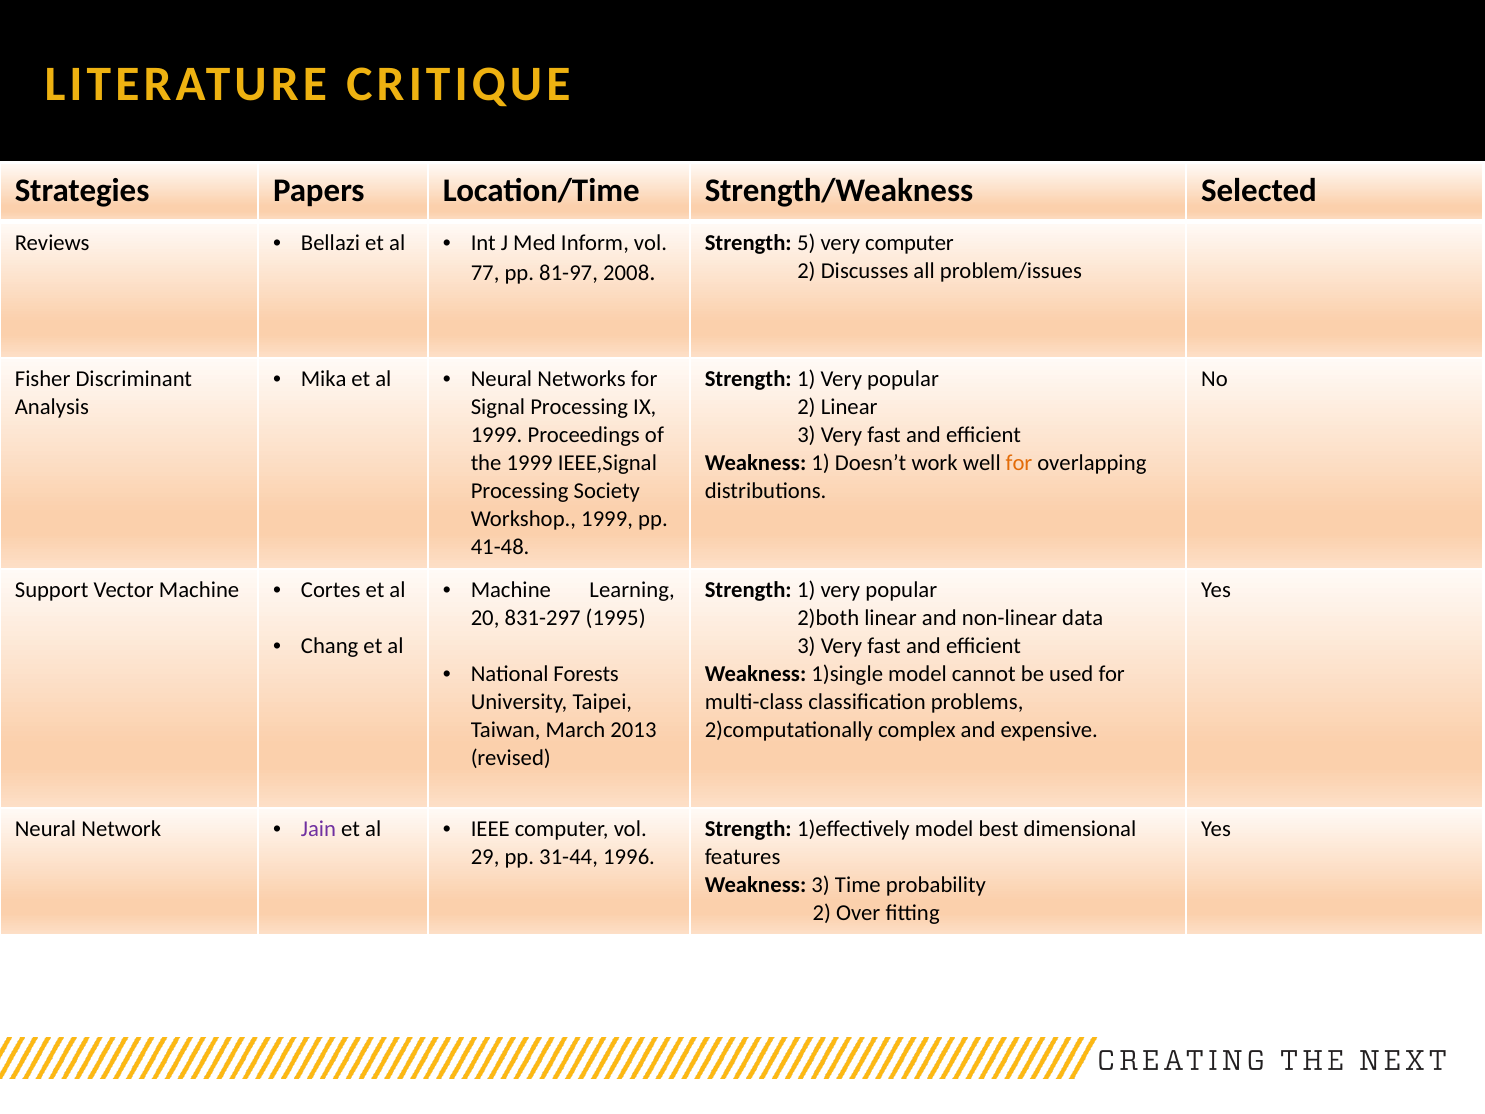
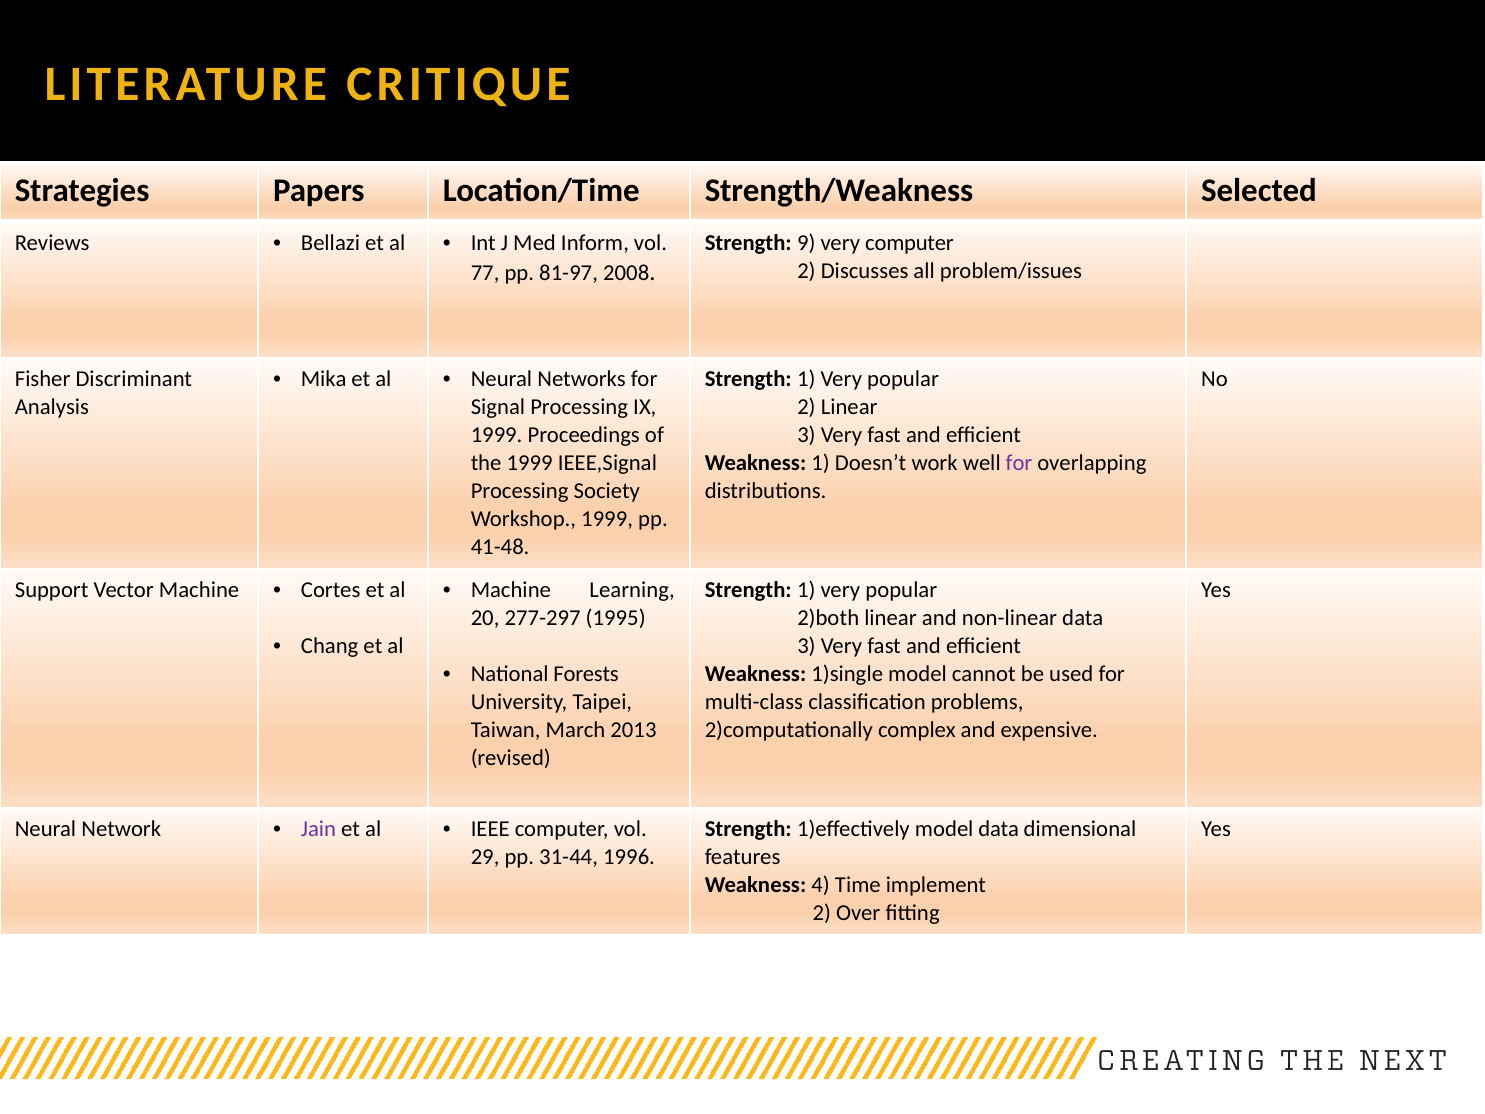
5: 5 -> 9
for at (1019, 463) colour: orange -> purple
831-297: 831-297 -> 277-297
model best: best -> data
Weakness 3: 3 -> 4
probability: probability -> implement
